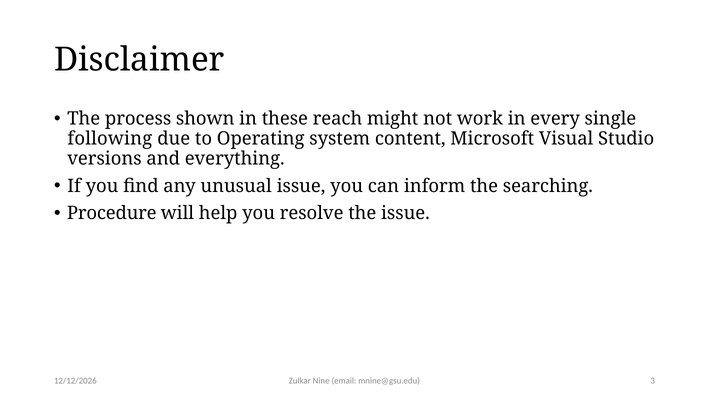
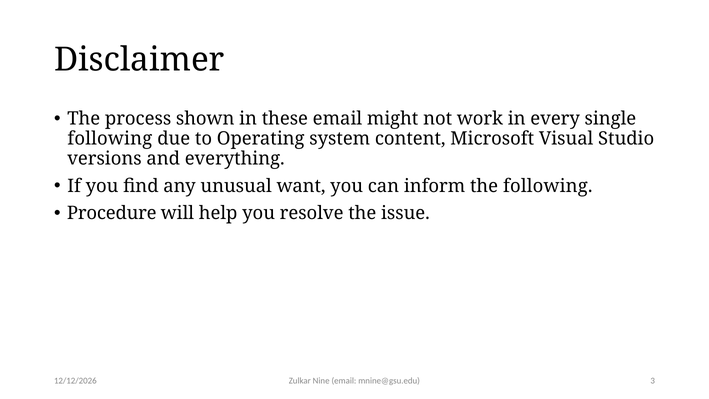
these reach: reach -> email
unusual issue: issue -> want
the searching: searching -> following
